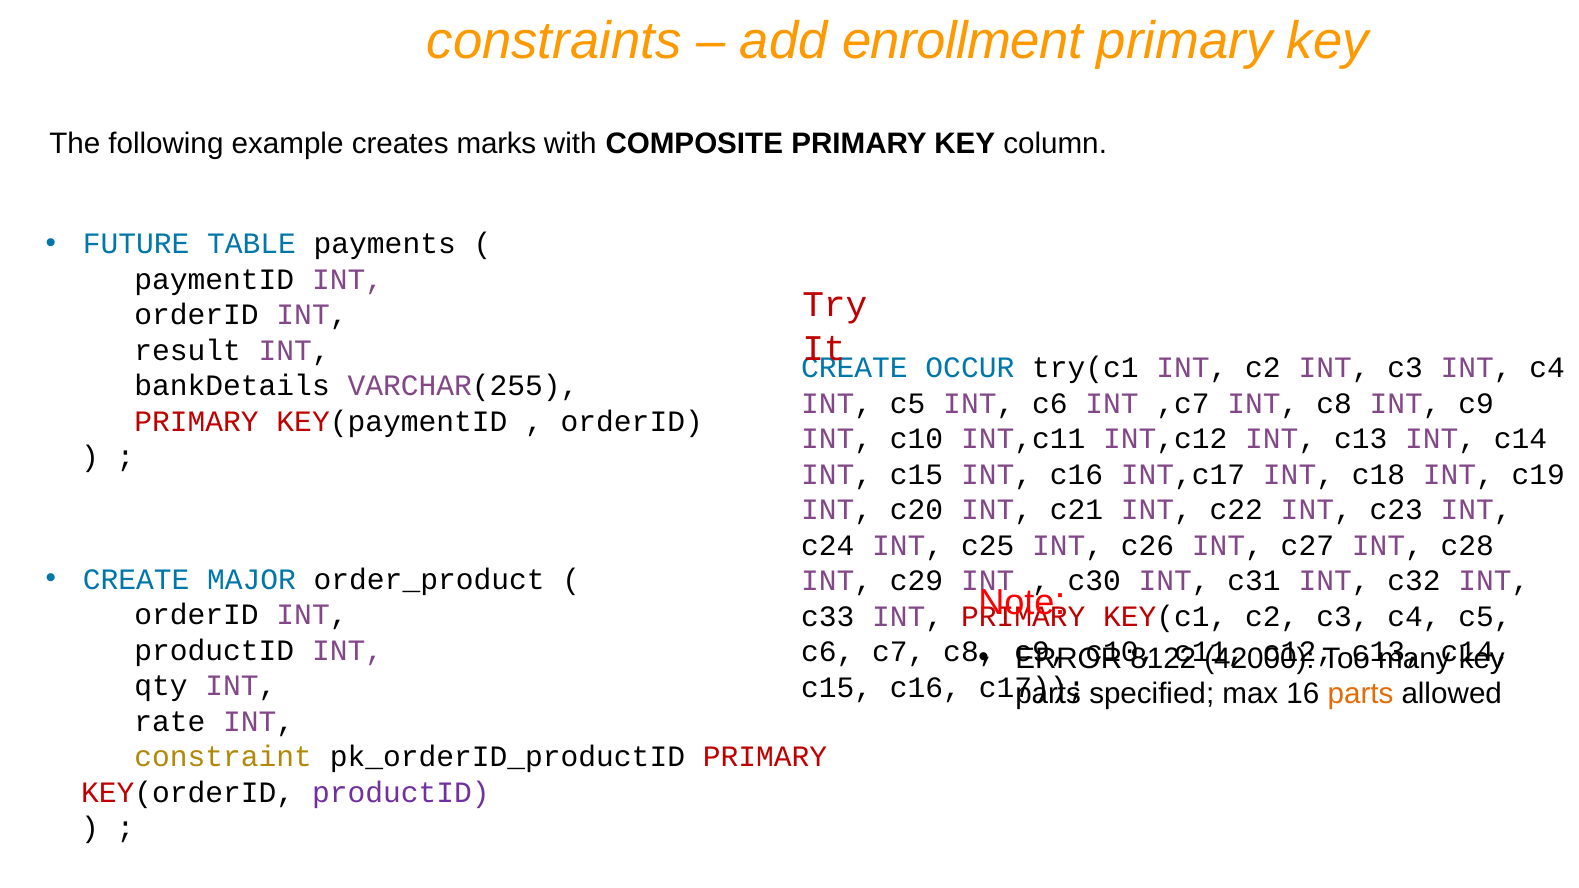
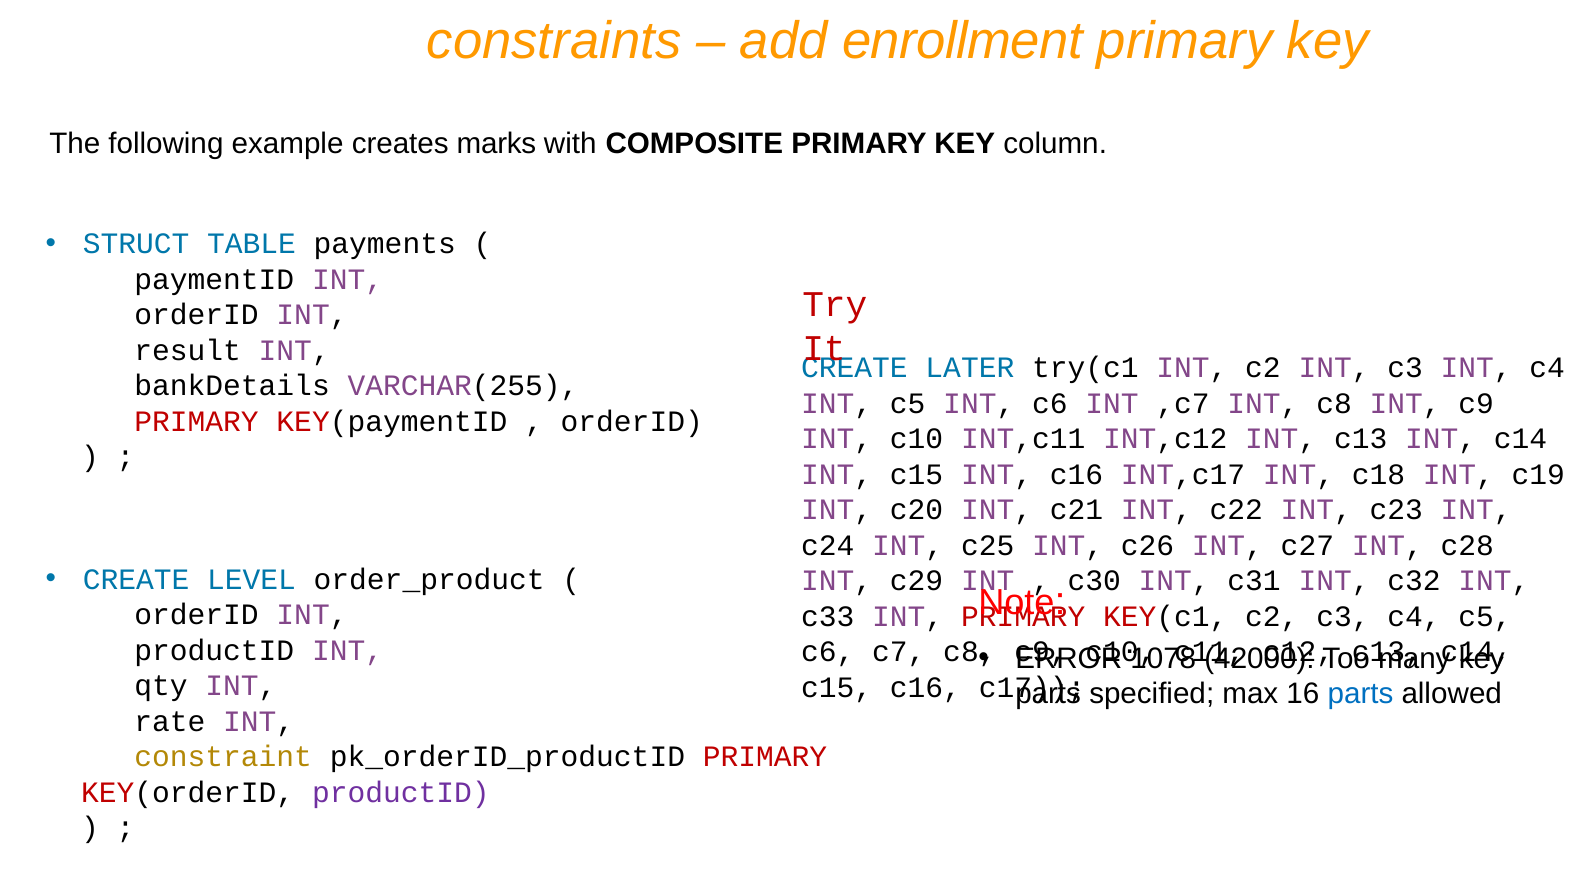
FUTURE: FUTURE -> STRUCT
OCCUR: OCCUR -> LATER
MAJOR: MAJOR -> LEVEL
8122: 8122 -> 1078
parts at (1361, 694) colour: orange -> blue
